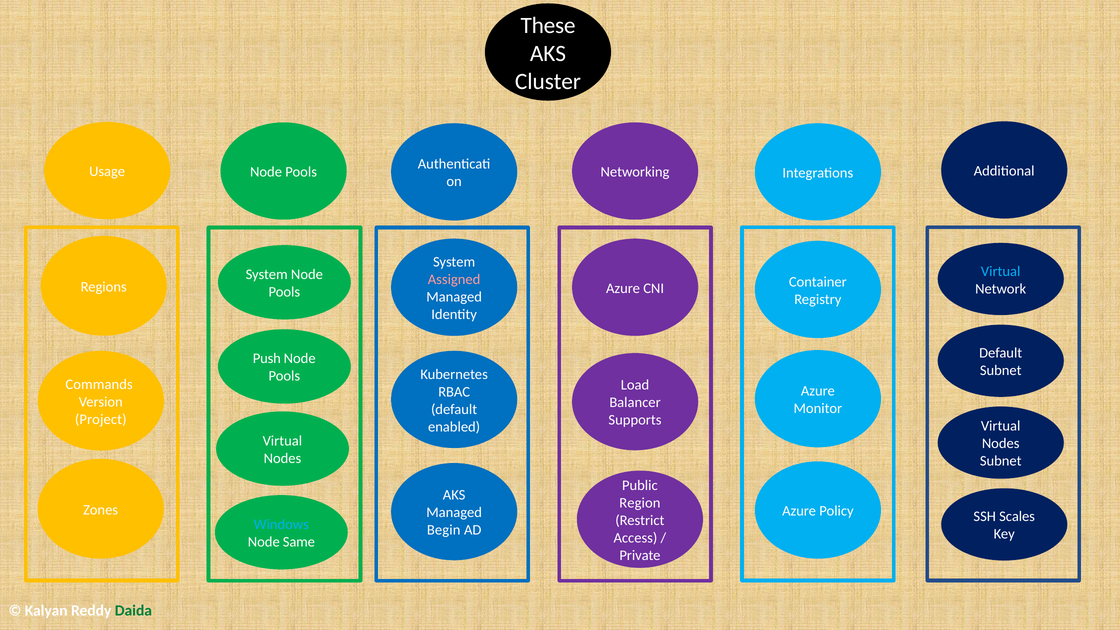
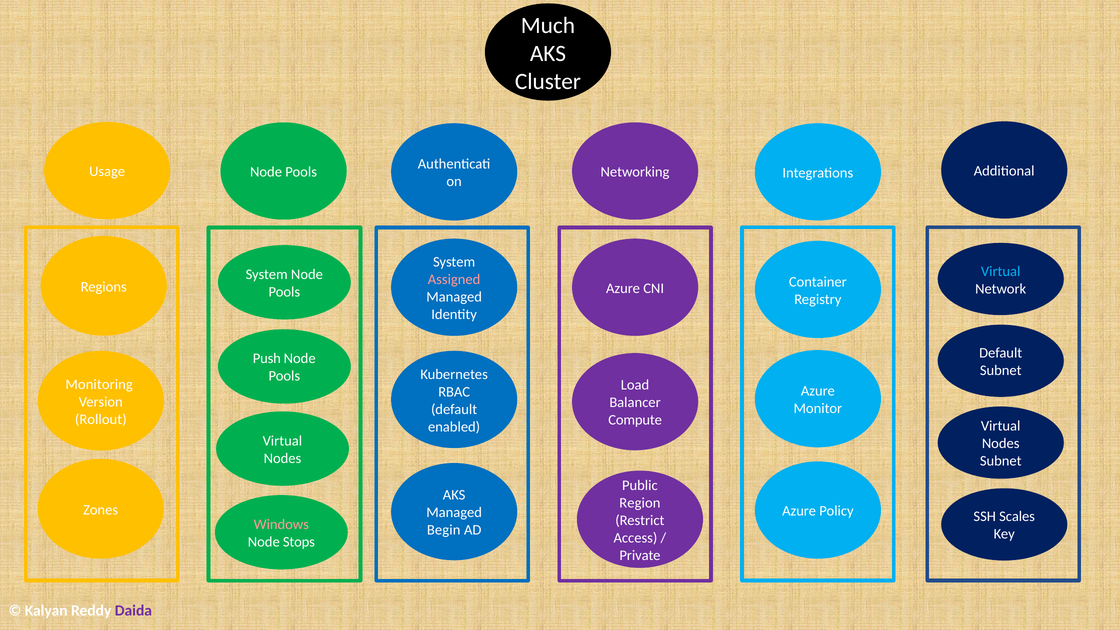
These: These -> Much
Commands: Commands -> Monitoring
Project: Project -> Rollout
Supports: Supports -> Compute
Windows colour: light blue -> pink
Same: Same -> Stops
Daida colour: green -> purple
